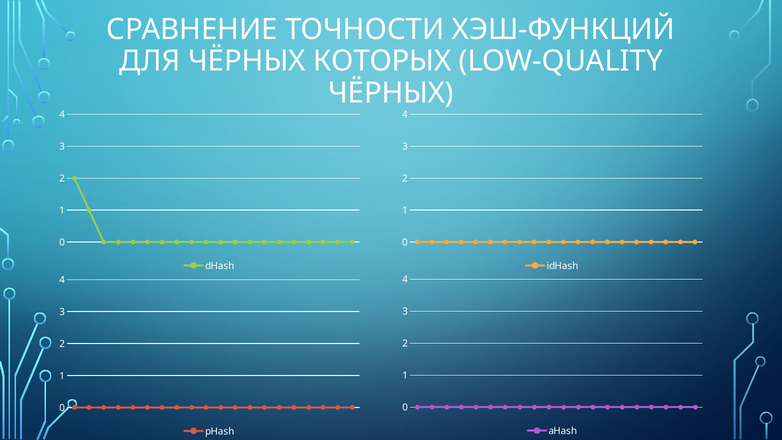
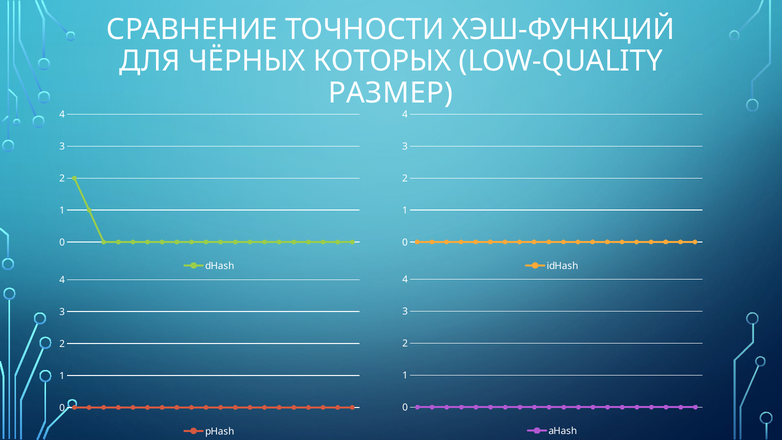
ЧЁРНЫХ at (391, 93): ЧЁРНЫХ -> РАЗМЕР
